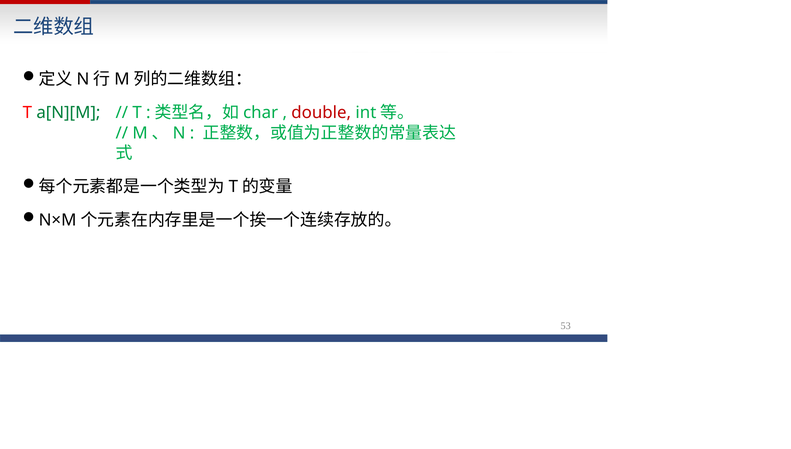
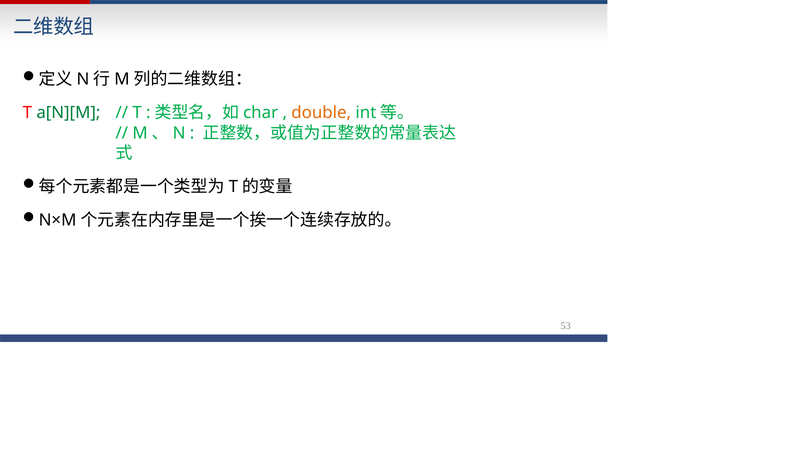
double colour: red -> orange
